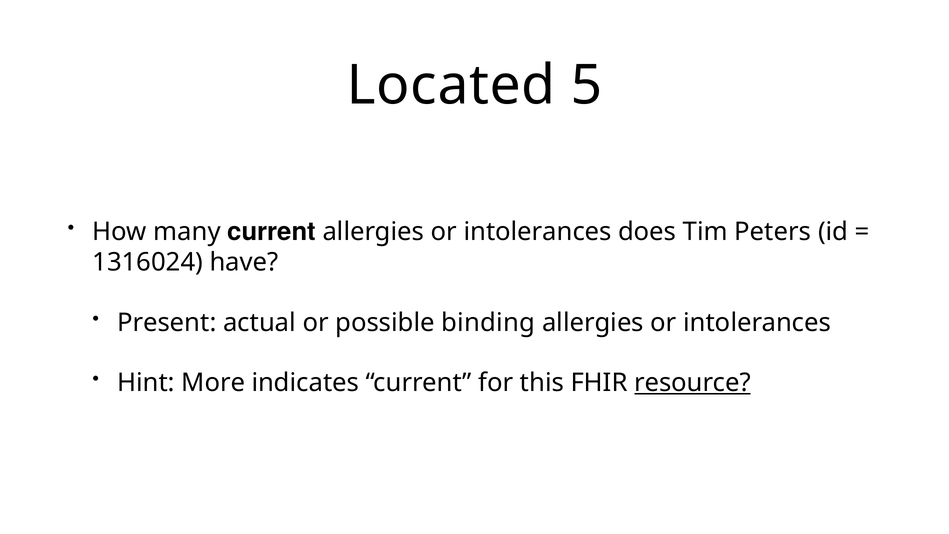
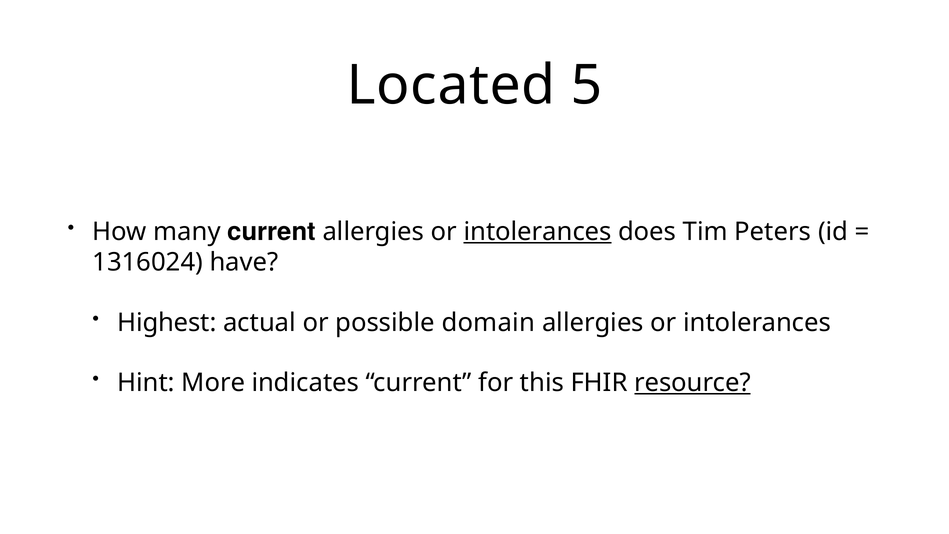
intolerances at (538, 232) underline: none -> present
Present: Present -> Highest
binding: binding -> domain
